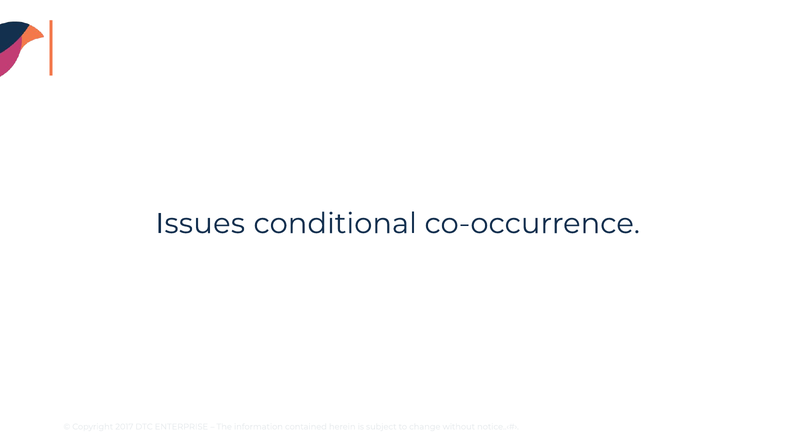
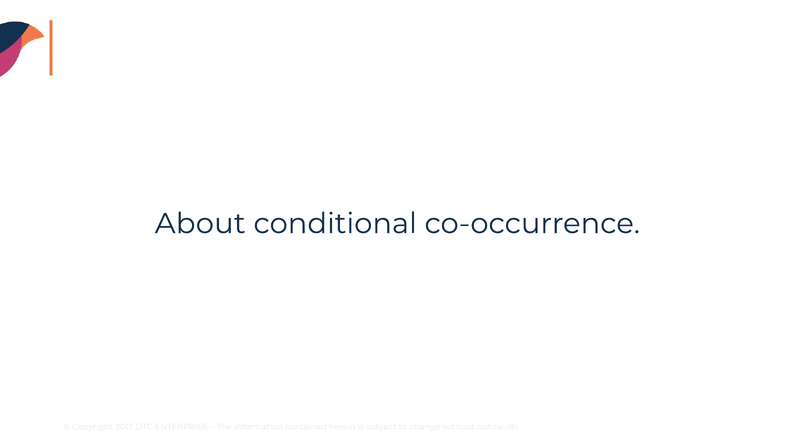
Issues: Issues -> About
